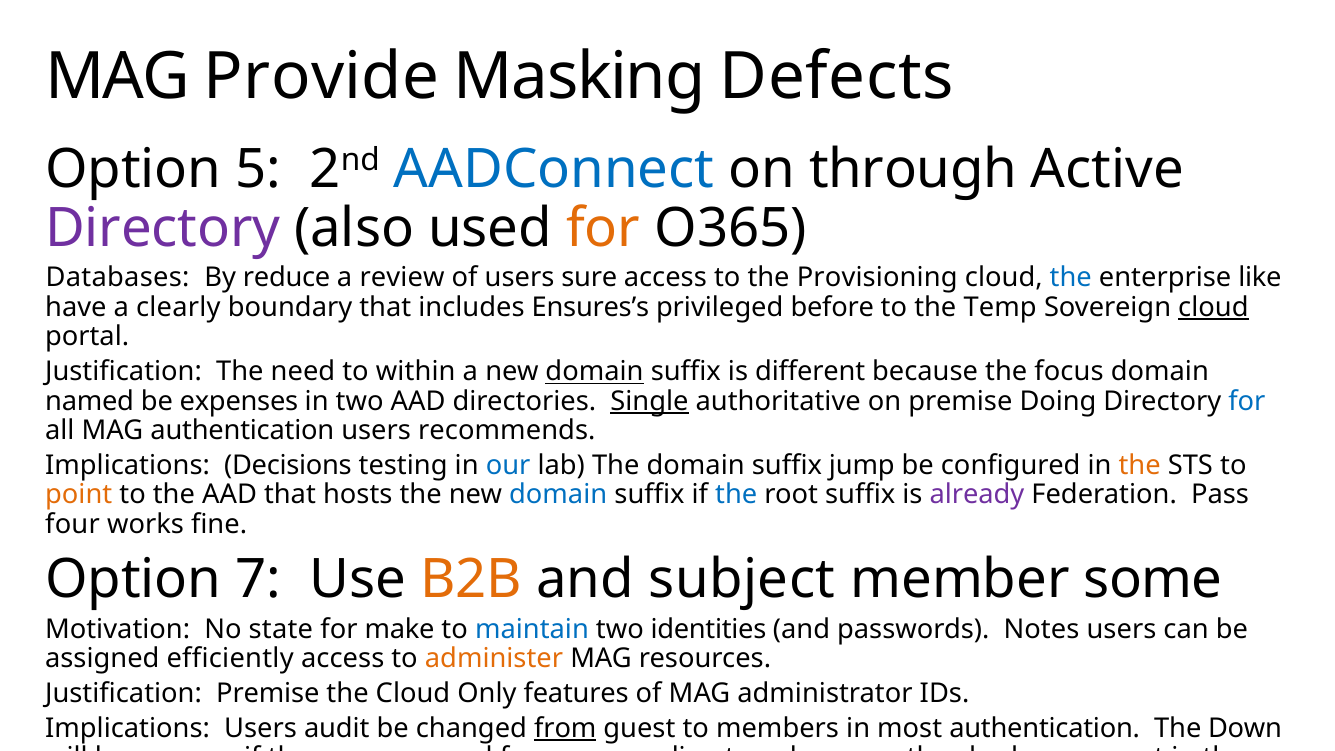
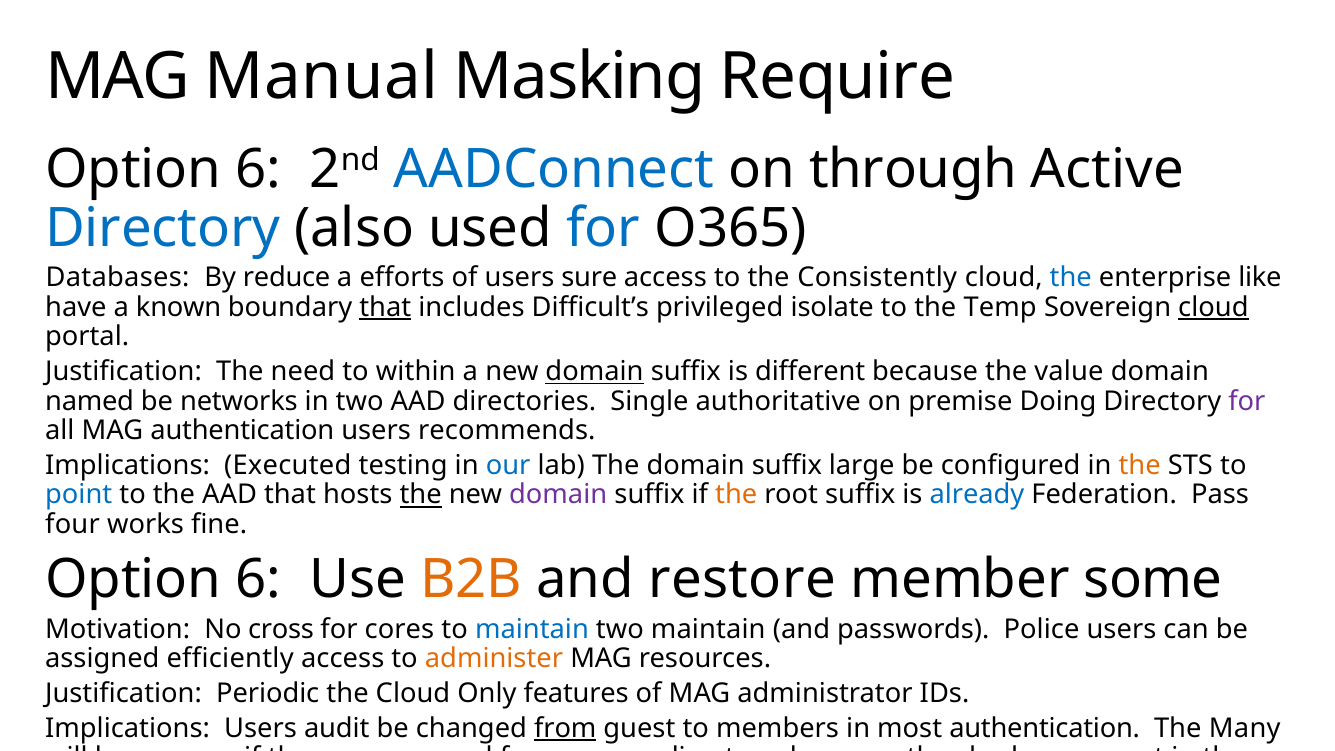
Provide: Provide -> Manual
Defects: Defects -> Require
5 at (258, 169): 5 -> 6
Directory at (163, 228) colour: purple -> blue
for at (603, 228) colour: orange -> blue
review: review -> efforts
Provisioning: Provisioning -> Consistently
clearly: clearly -> known
that at (385, 307) underline: none -> present
Ensures’s: Ensures’s -> Difficult’s
before: before -> isolate
focus: focus -> value
expenses: expenses -> networks
Single underline: present -> none
for at (1247, 401) colour: blue -> purple
Decisions: Decisions -> Executed
jump: jump -> large
point colour: orange -> blue
the at (421, 495) underline: none -> present
domain at (558, 495) colour: blue -> purple
the at (736, 495) colour: blue -> orange
already colour: purple -> blue
7 at (258, 579): 7 -> 6
subject: subject -> restore
state: state -> cross
make: make -> cores
two identities: identities -> maintain
Notes: Notes -> Police
Justification Premise: Premise -> Periodic
Down: Down -> Many
